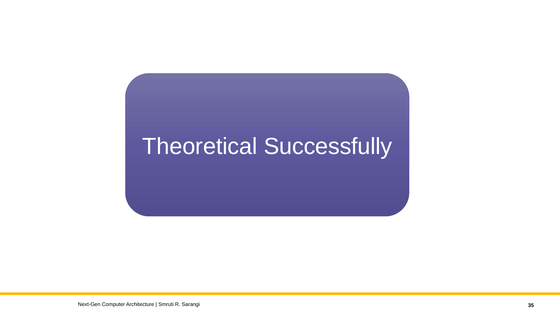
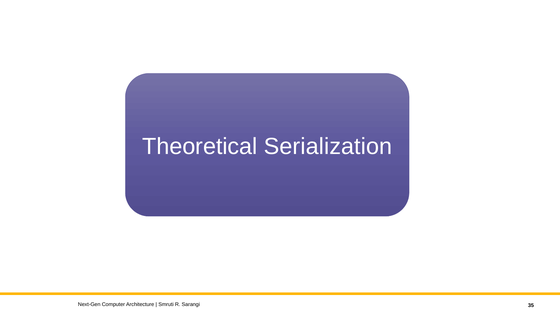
Successfully: Successfully -> Serialization
